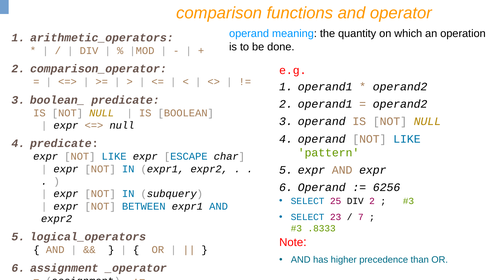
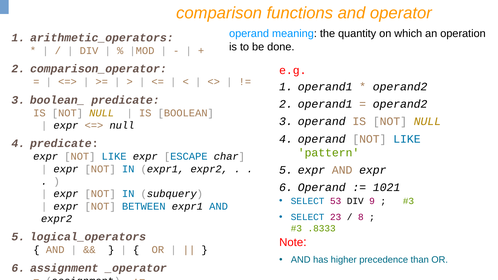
6256: 6256 -> 1021
25: 25 -> 53
DIV 2: 2 -> 9
7: 7 -> 8
